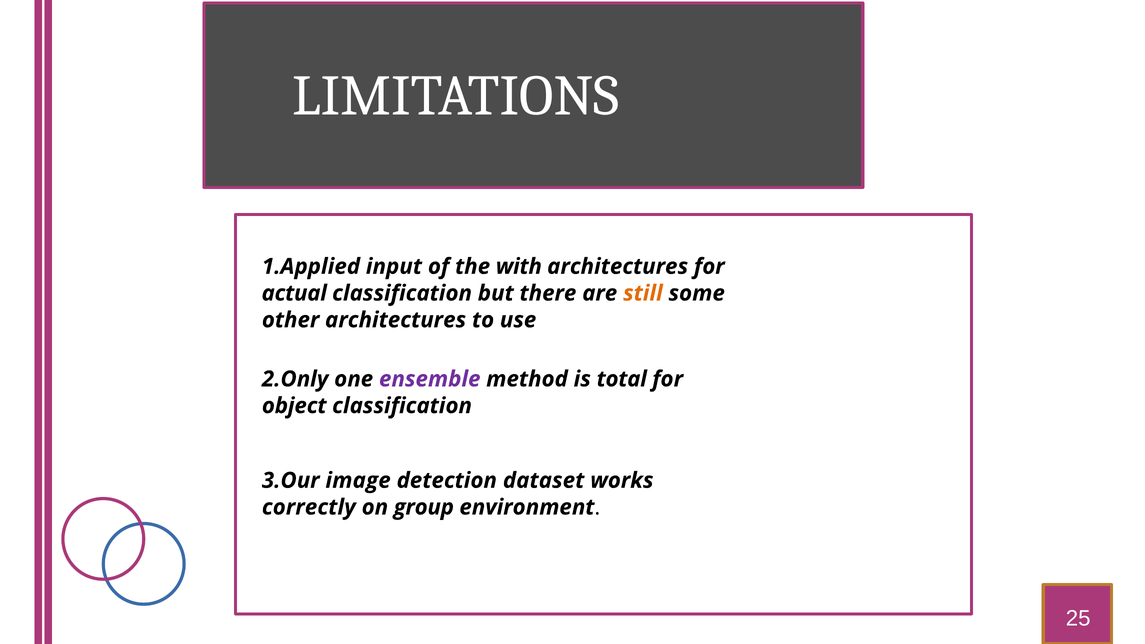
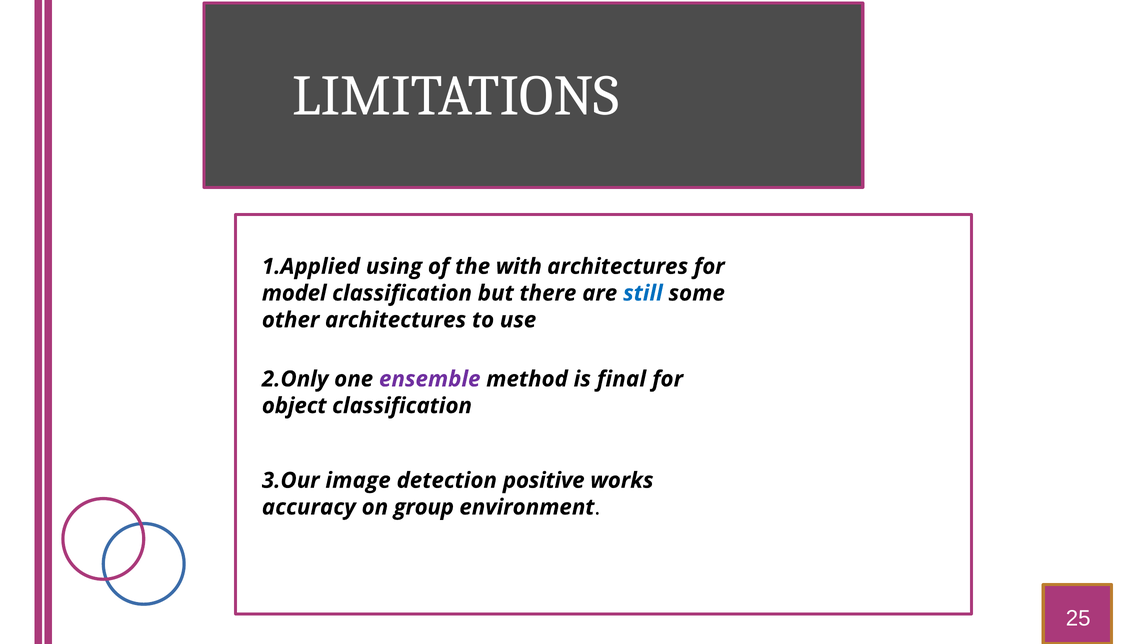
input: input -> using
actual: actual -> model
still colour: orange -> blue
total: total -> final
dataset: dataset -> positive
correctly: correctly -> accuracy
